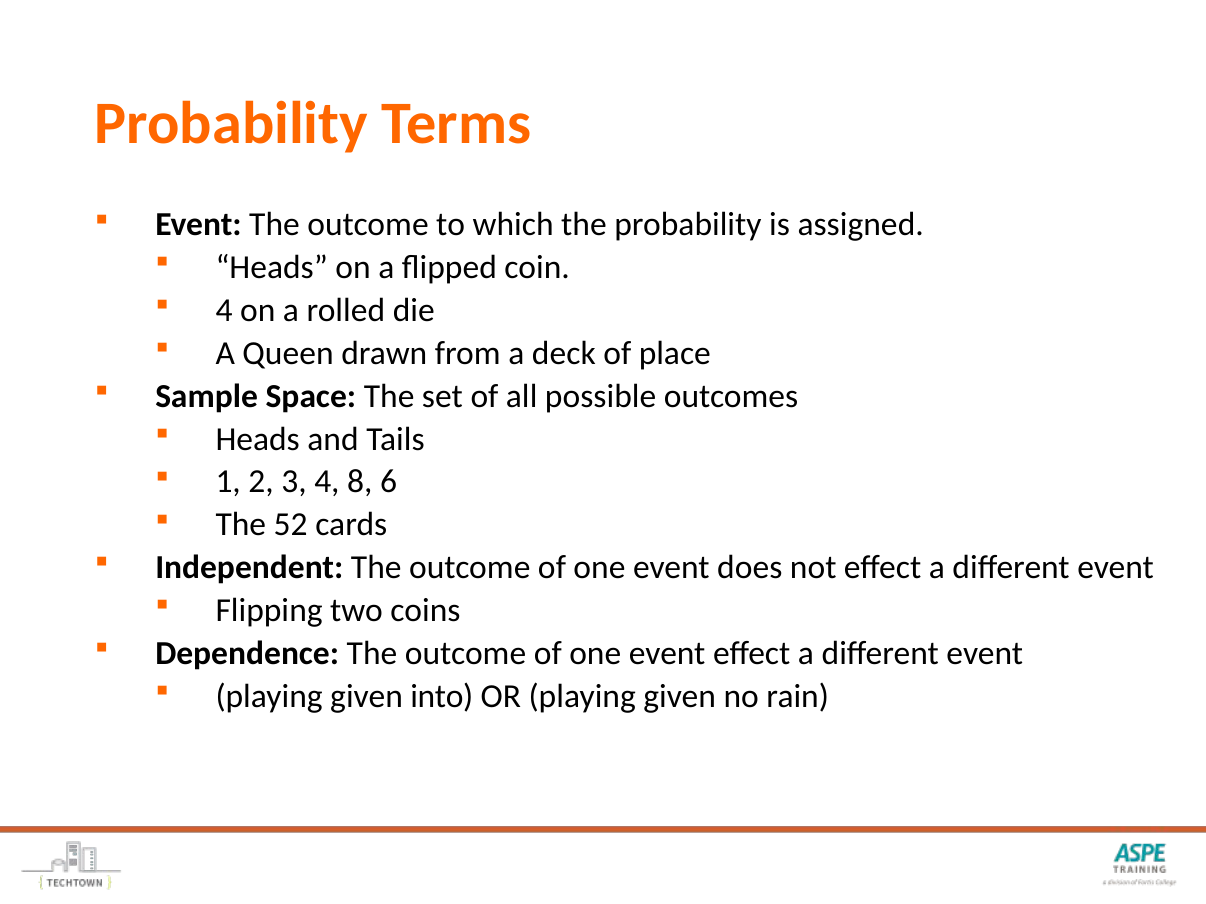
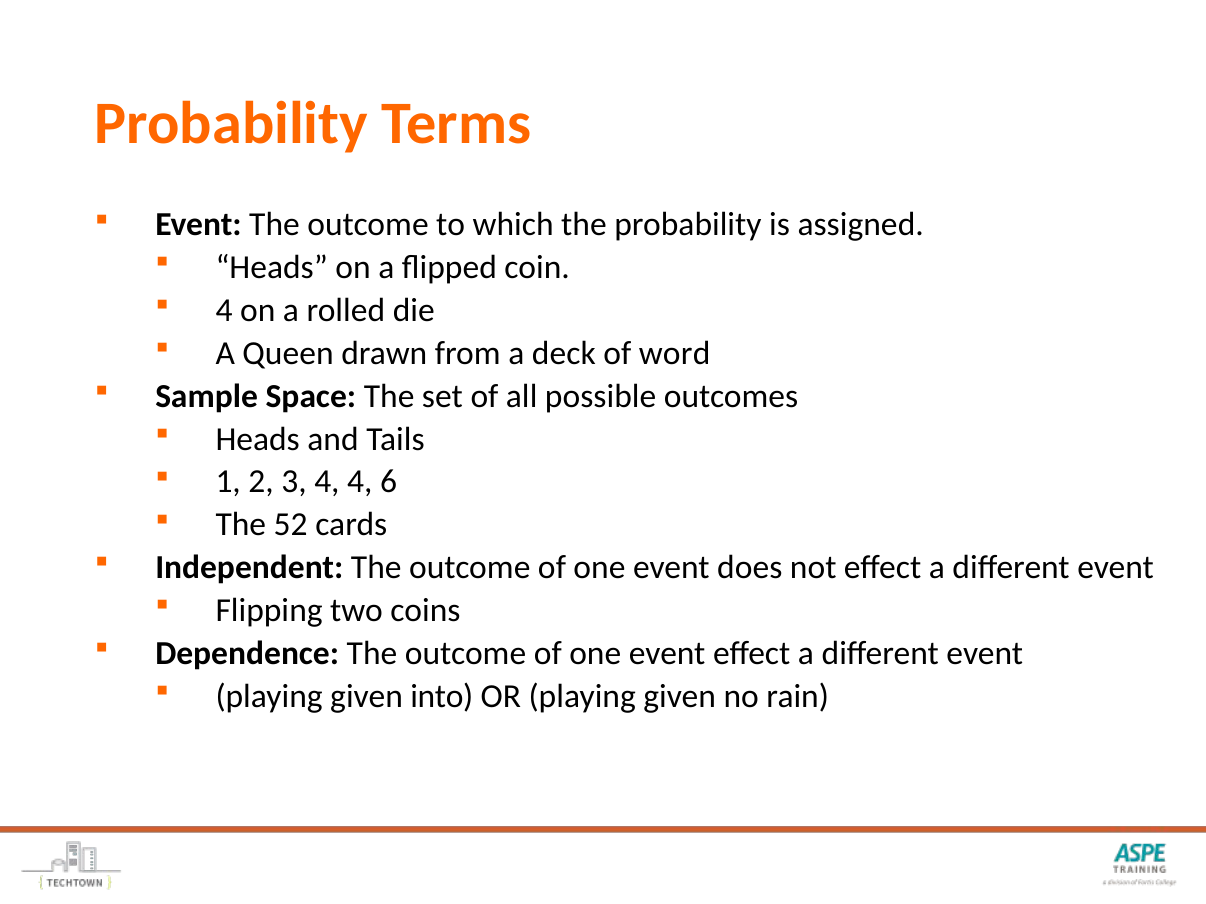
place: place -> word
4 8: 8 -> 4
